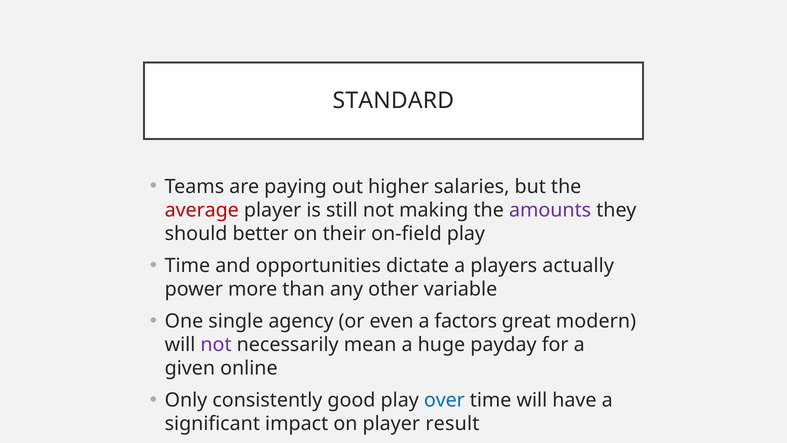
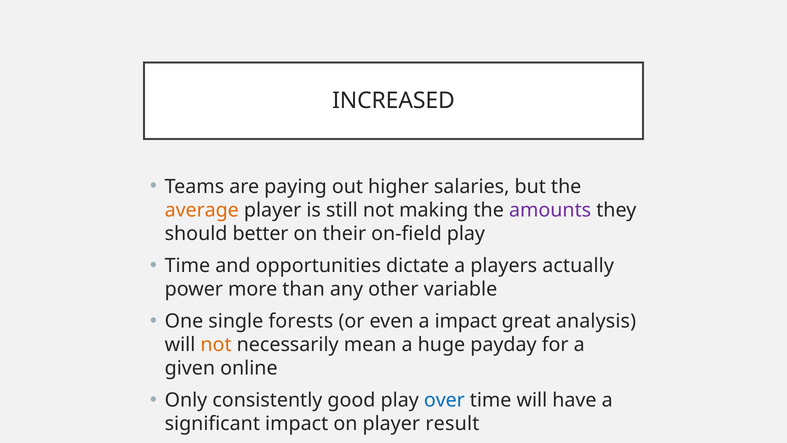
STANDARD: STANDARD -> INCREASED
average colour: red -> orange
agency: agency -> forests
a factors: factors -> impact
modern: modern -> analysis
not at (216, 344) colour: purple -> orange
